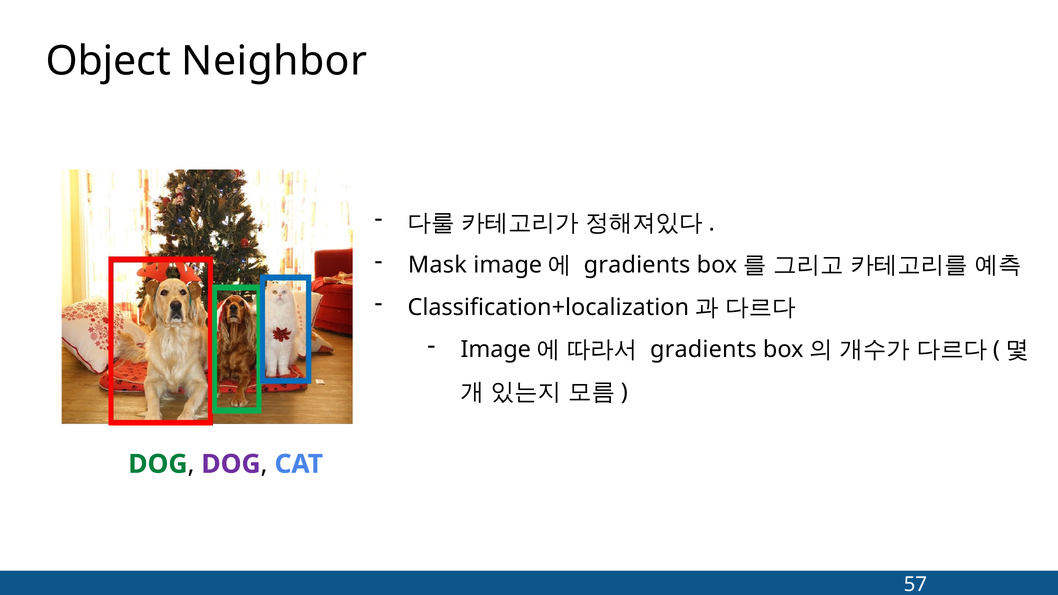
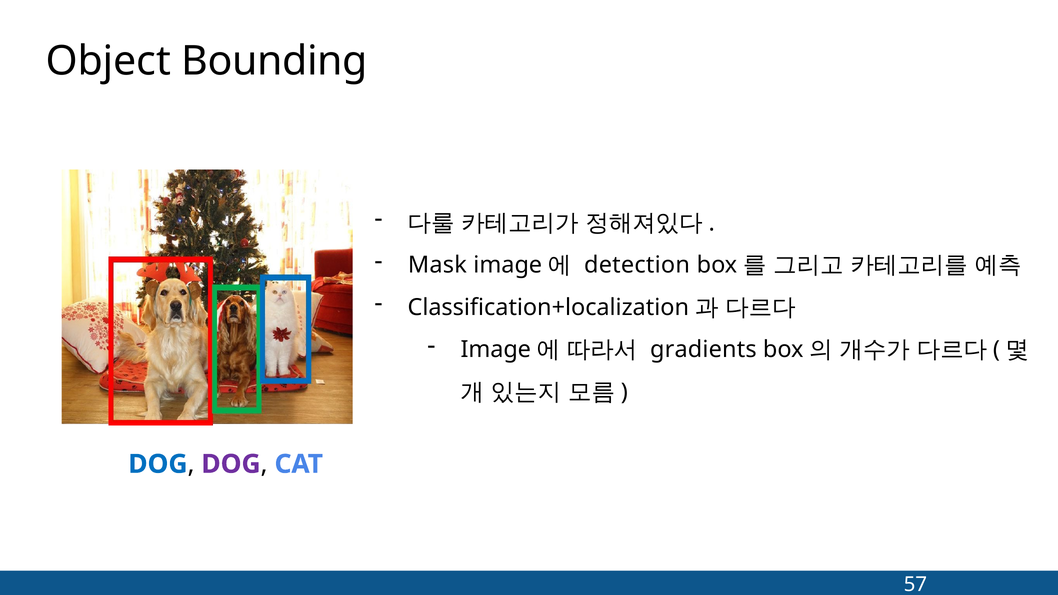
Neighbor: Neighbor -> Bounding
gradients at (637, 265): gradients -> detection
DOG at (158, 464) colour: green -> blue
